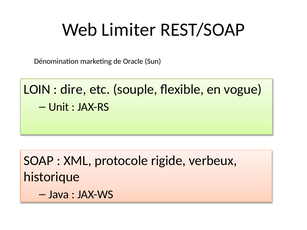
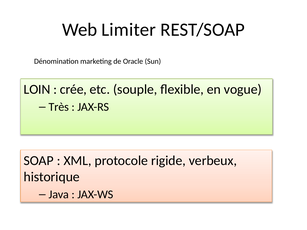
dire: dire -> crée
Unit: Unit -> Très
